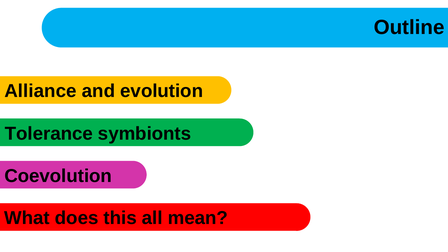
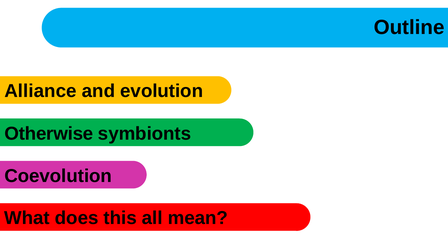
Tolerance: Tolerance -> Otherwise
